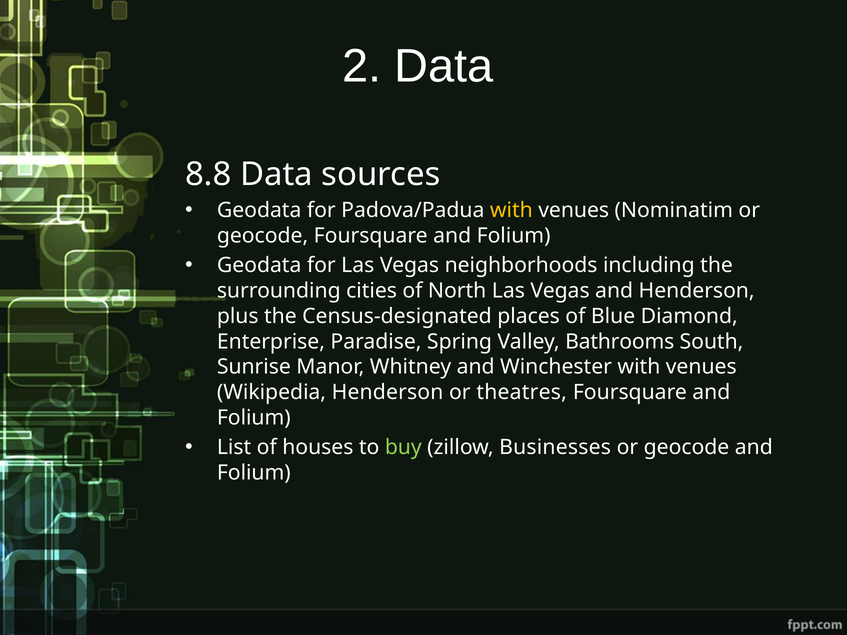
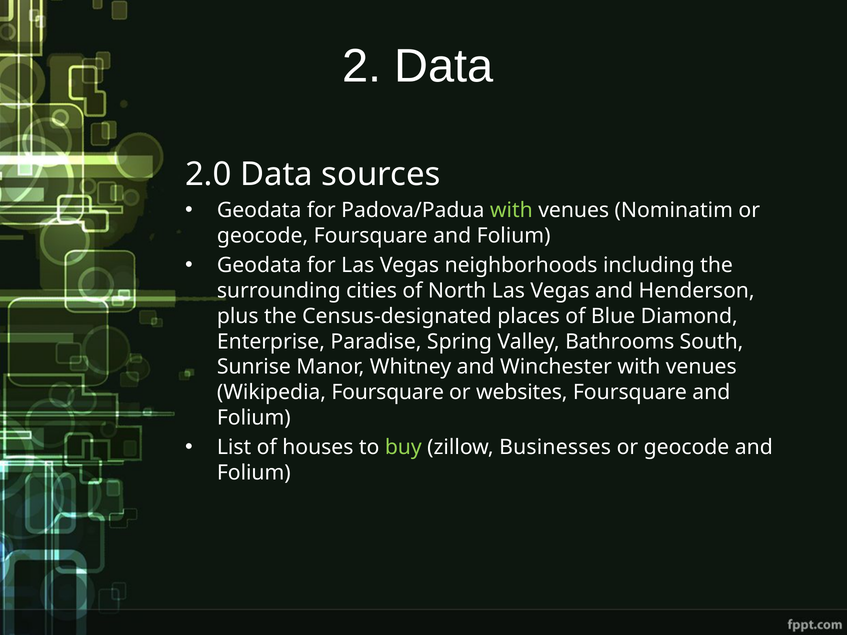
8.8: 8.8 -> 2.0
with at (511, 210) colour: yellow -> light green
Wikipedia Henderson: Henderson -> Foursquare
theatres: theatres -> websites
